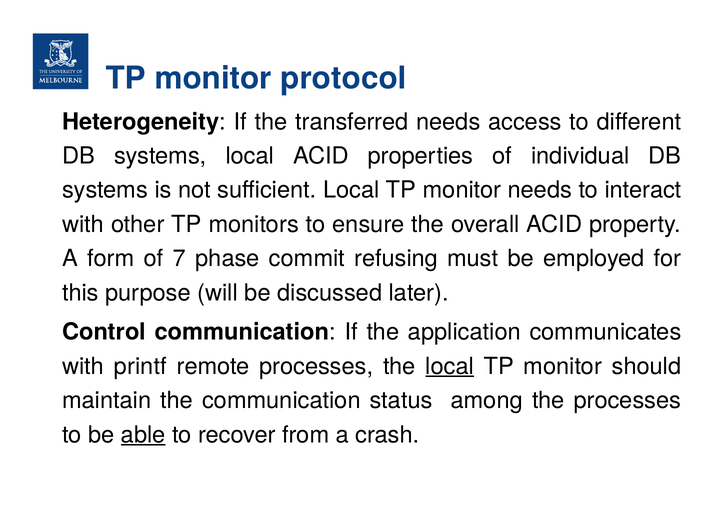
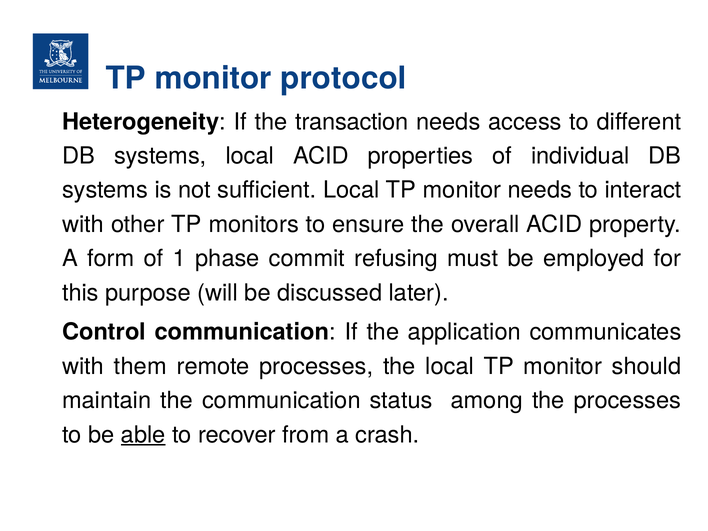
transferred: transferred -> transaction
7: 7 -> 1
printf: printf -> them
local at (450, 366) underline: present -> none
